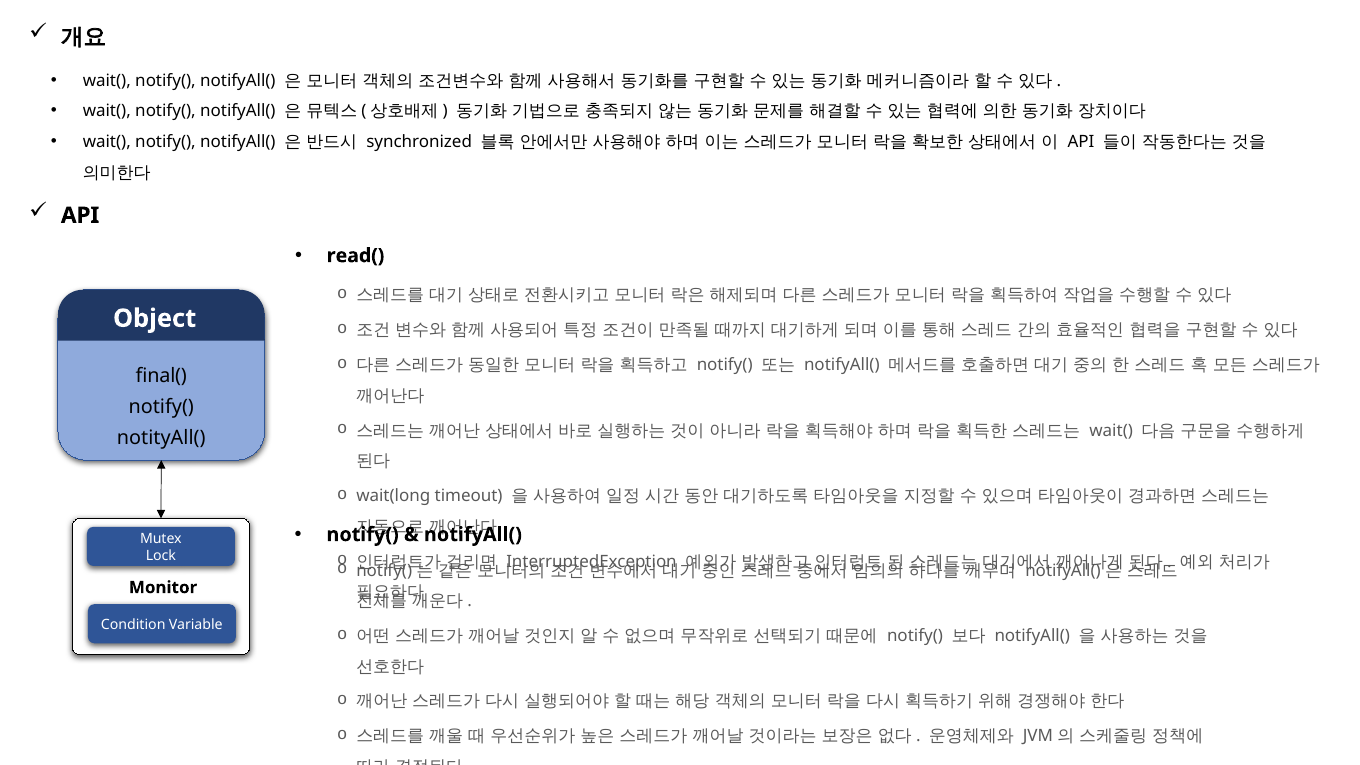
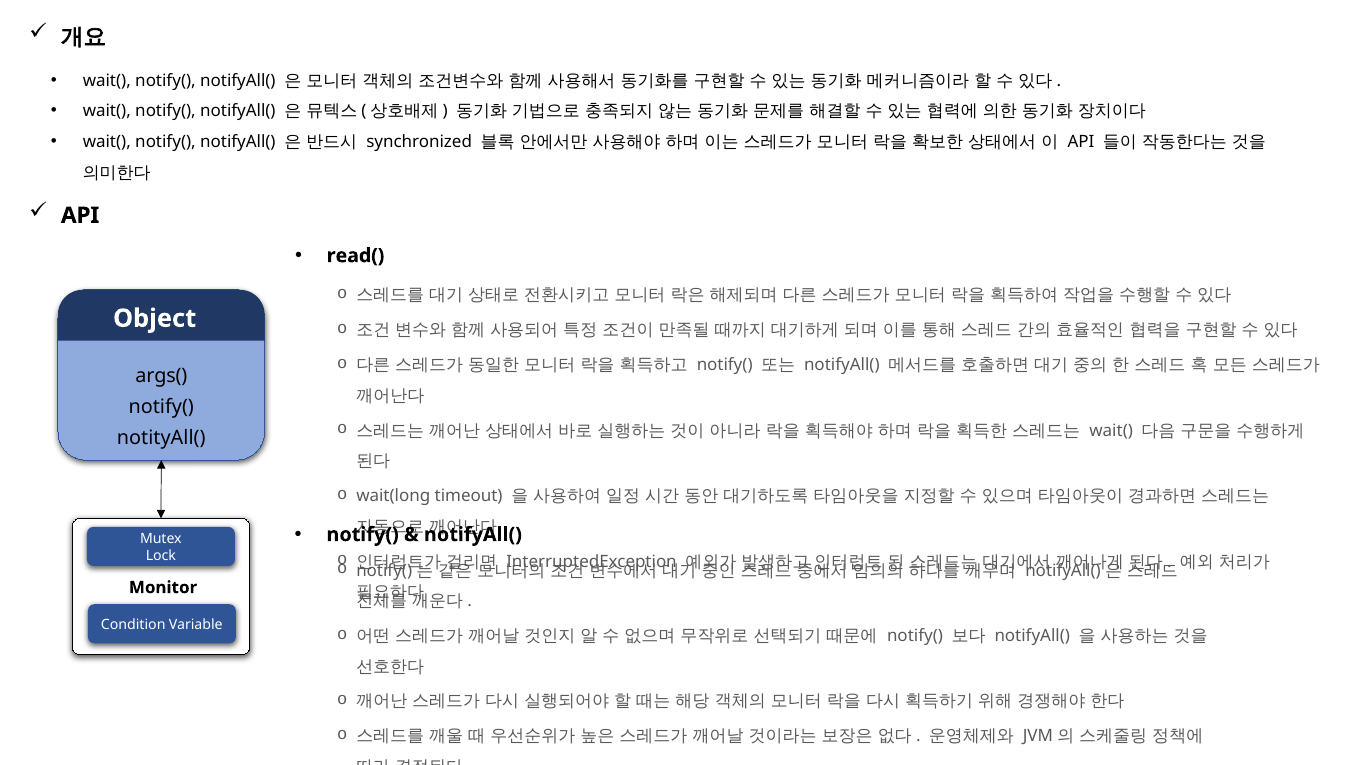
final(: final( -> args(
